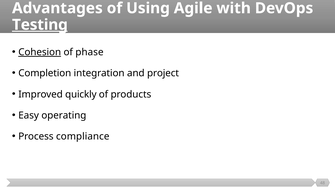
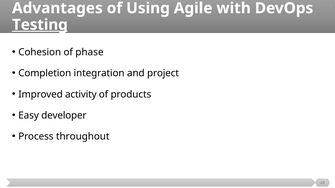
Cohesion underline: present -> none
quickly: quickly -> activity
operating: operating -> developer
compliance: compliance -> throughout
